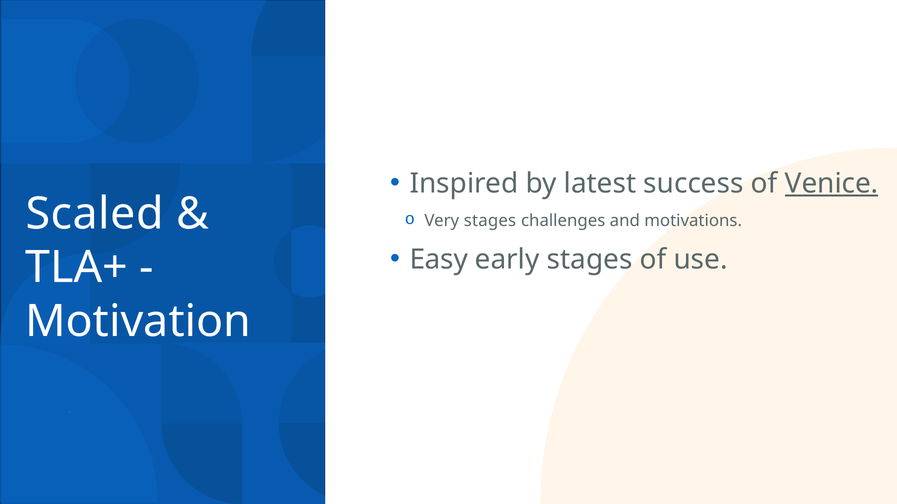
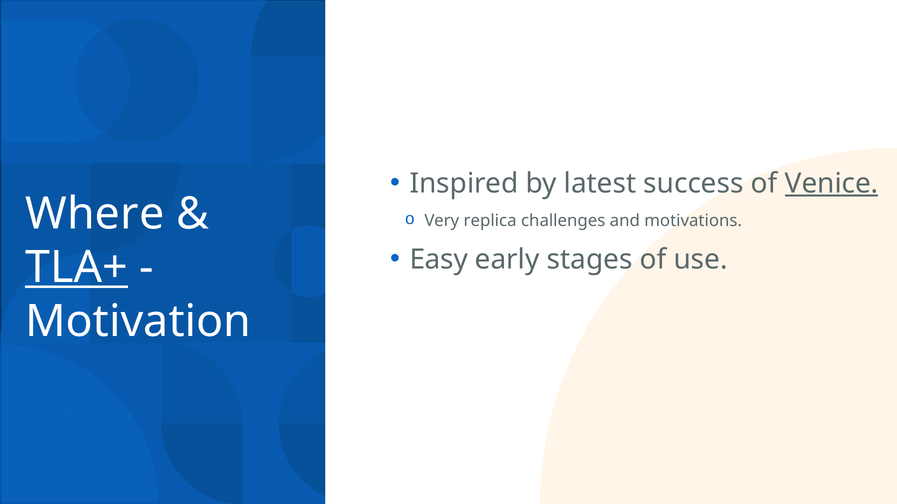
Scaled: Scaled -> Where
Very stages: stages -> replica
TLA+ underline: none -> present
